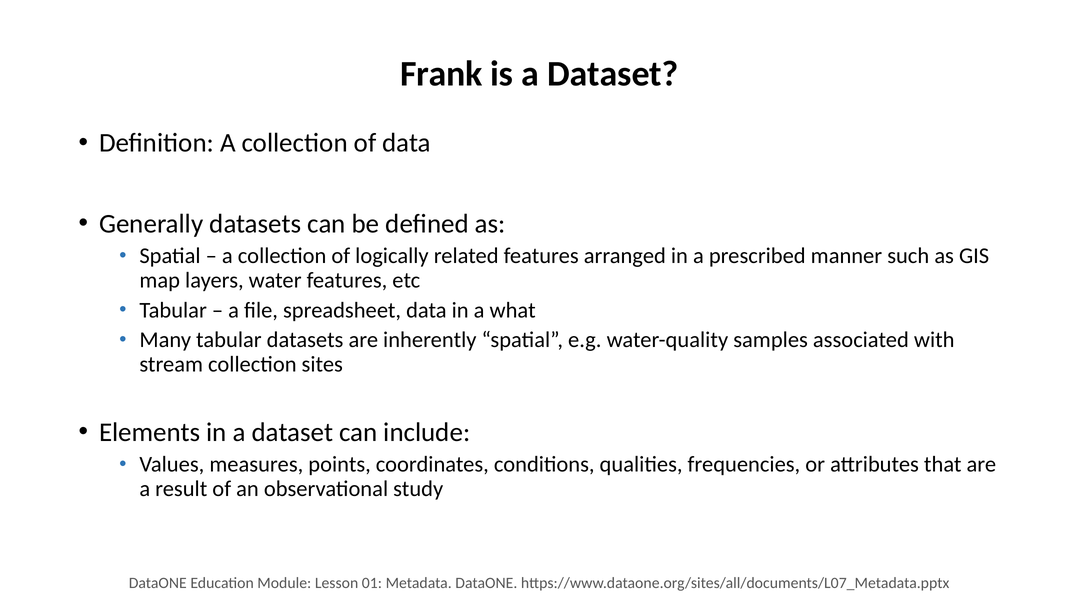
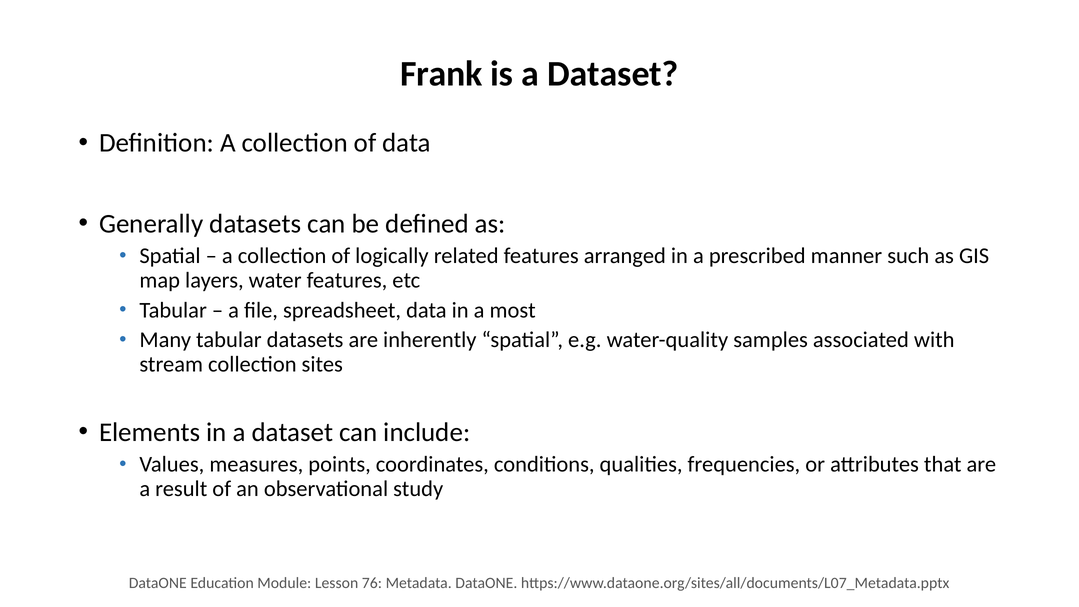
what: what -> most
01: 01 -> 76
